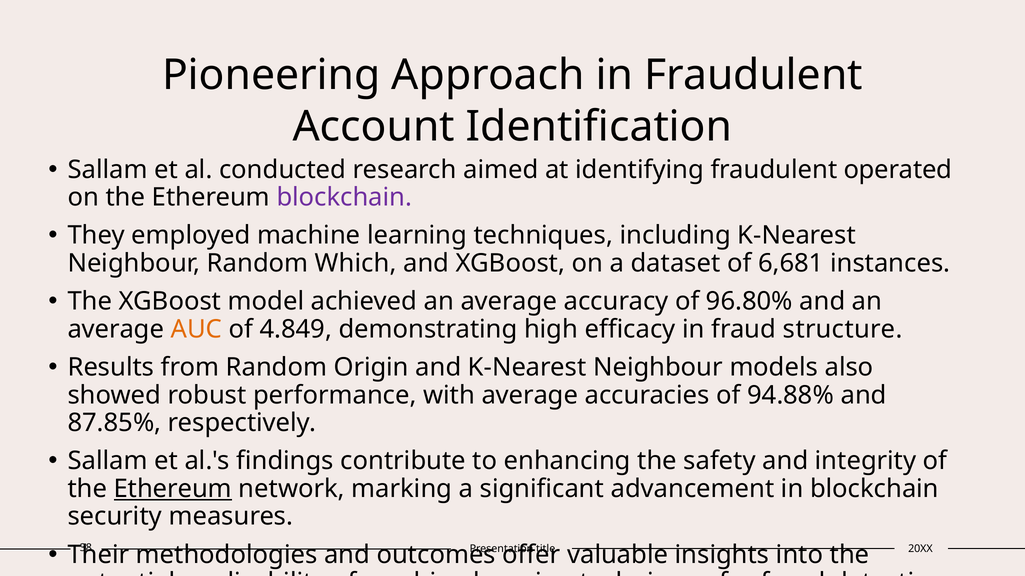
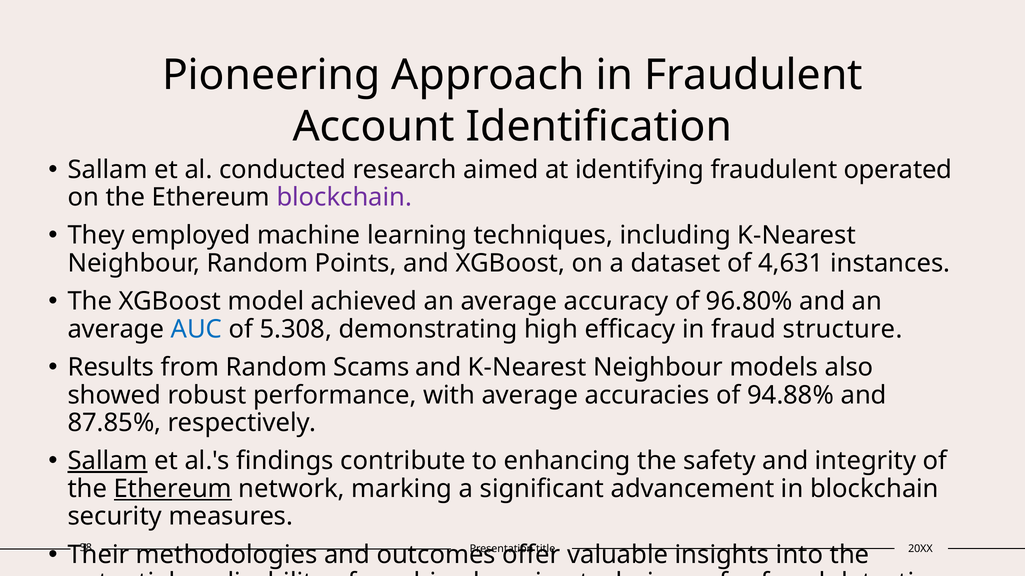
Which: Which -> Points
6,681: 6,681 -> 4,631
AUC colour: orange -> blue
4.849: 4.849 -> 5.308
Origin: Origin -> Scams
Sallam at (108, 461) underline: none -> present
